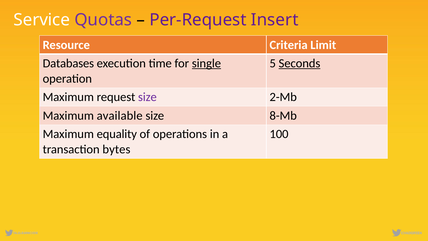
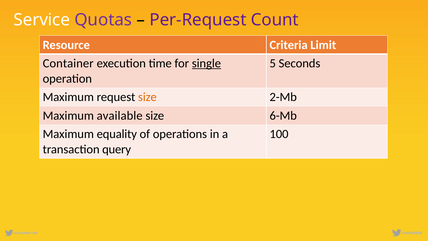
Insert: Insert -> Count
Databases: Databases -> Container
Seconds underline: present -> none
size at (147, 97) colour: purple -> orange
8-Mb: 8-Mb -> 6-Mb
bytes: bytes -> query
